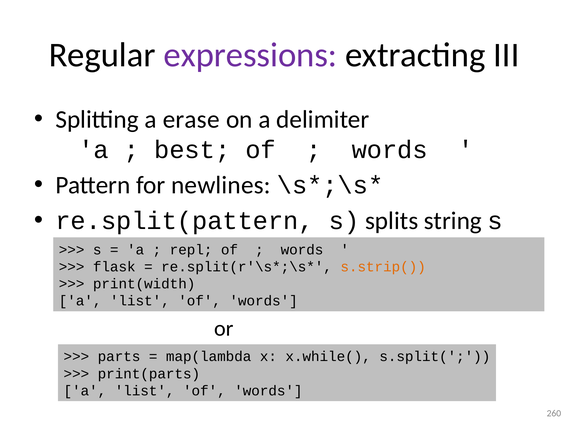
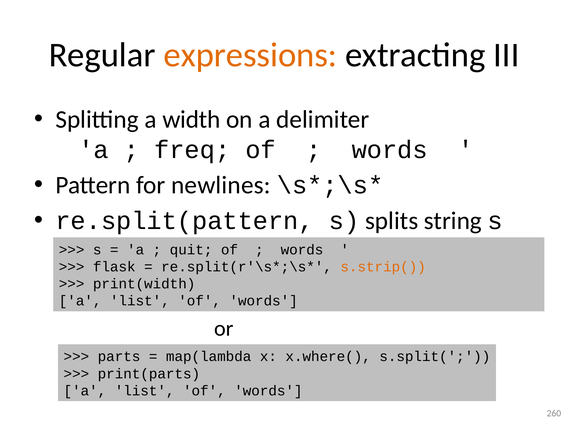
expressions colour: purple -> orange
erase: erase -> width
best: best -> freq
repl: repl -> quit
x.while(: x.while( -> x.where(
